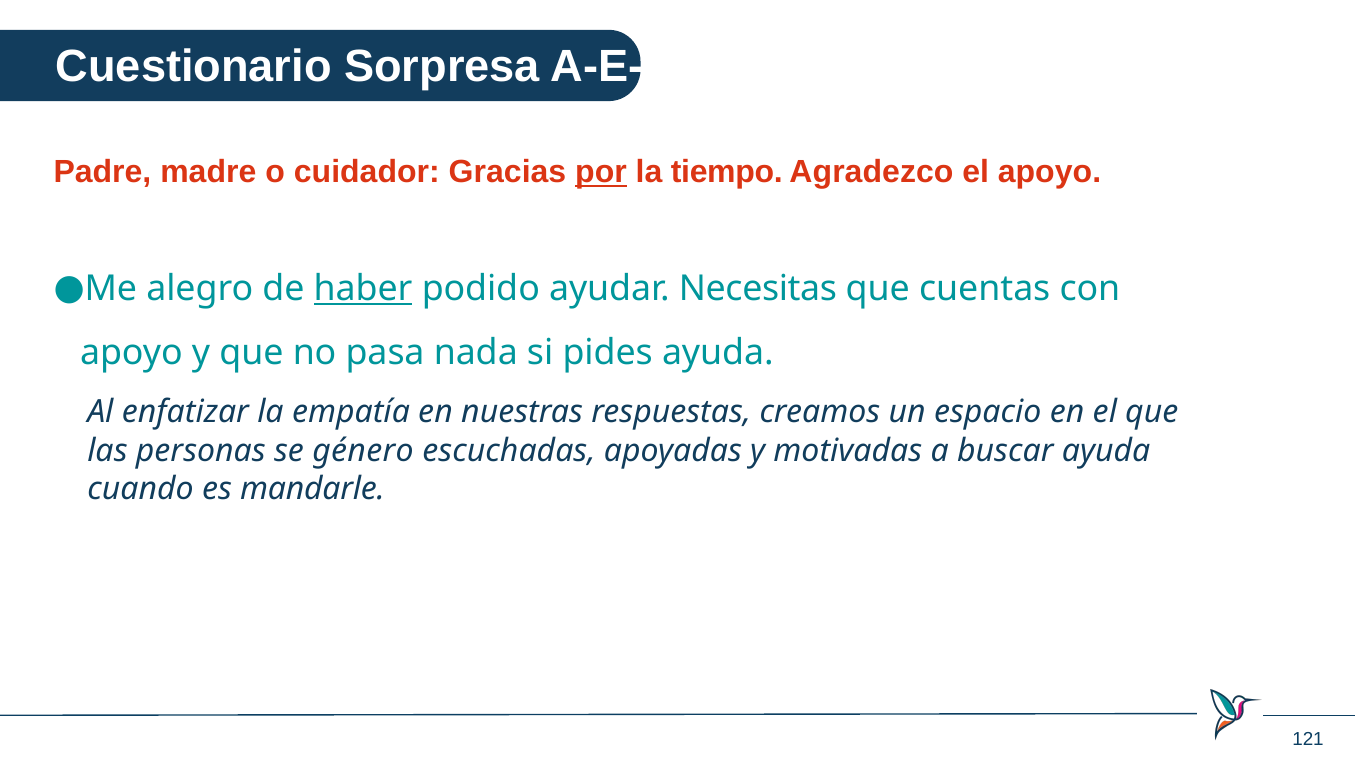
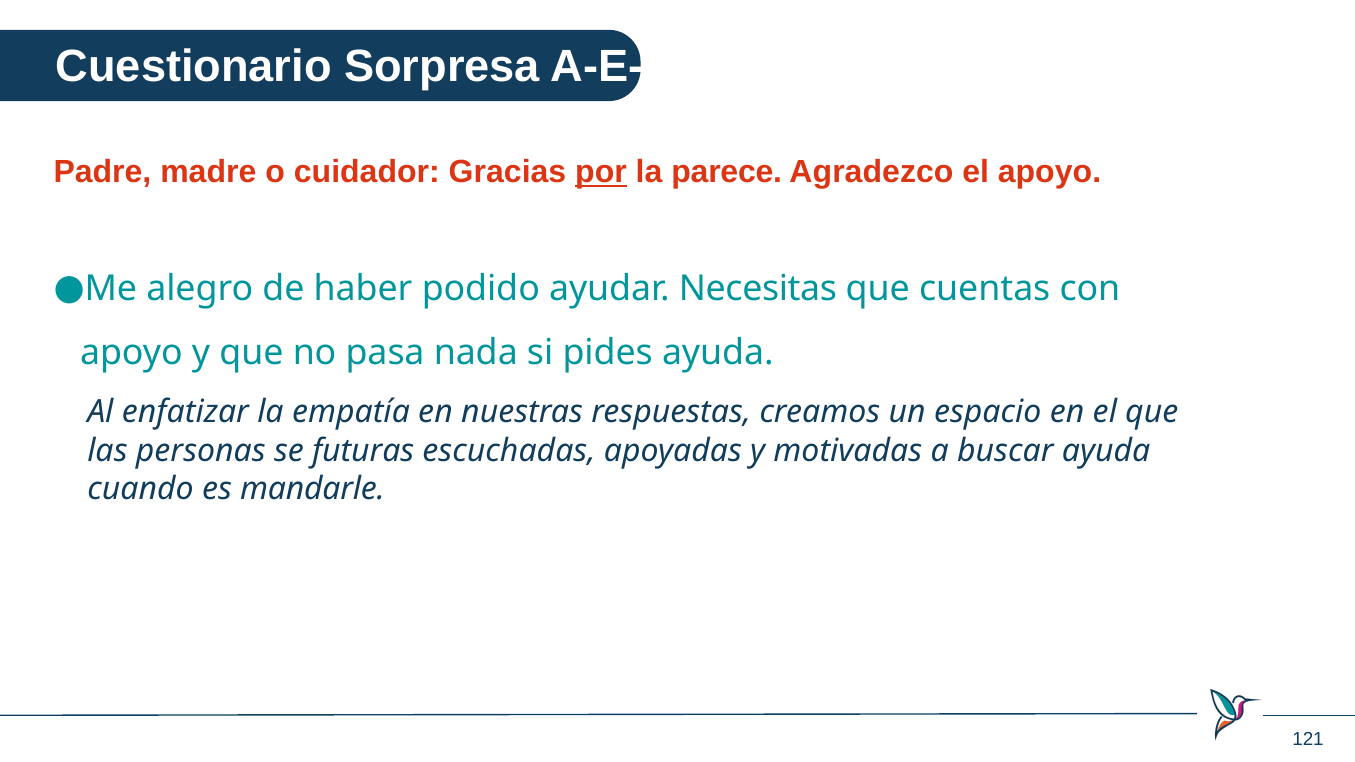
tiempo: tiempo -> parece
haber underline: present -> none
género: género -> futuras
